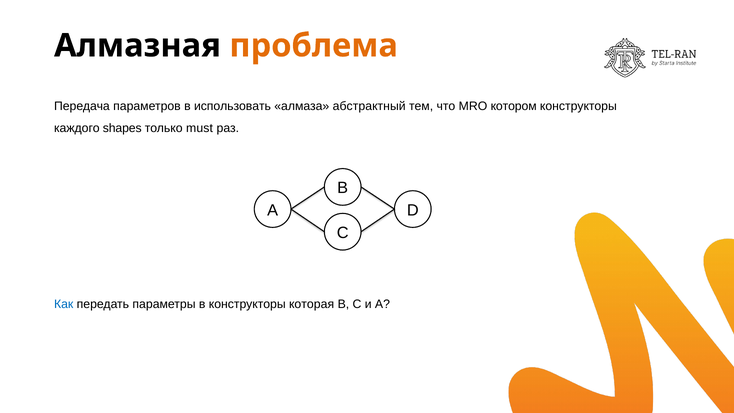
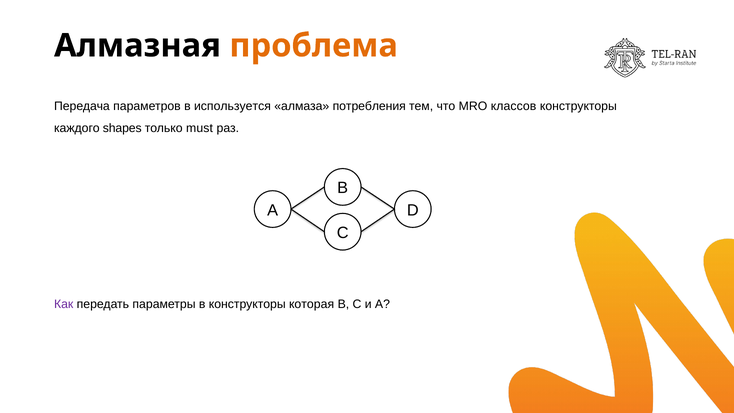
использовать: использовать -> используется
абстрактный: абстрактный -> потребления
котором: котором -> классов
Как colour: blue -> purple
